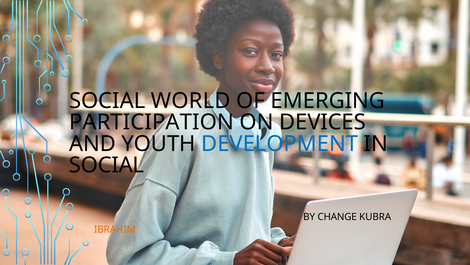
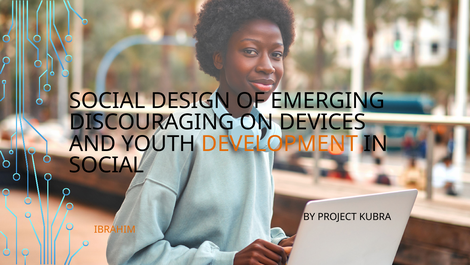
WORLD: WORLD -> DESIGN
PARTICIPATION: PARTICIPATION -> DISCOURAGING
DEVELOPMENT colour: blue -> orange
CHANGE: CHANGE -> PROJECT
